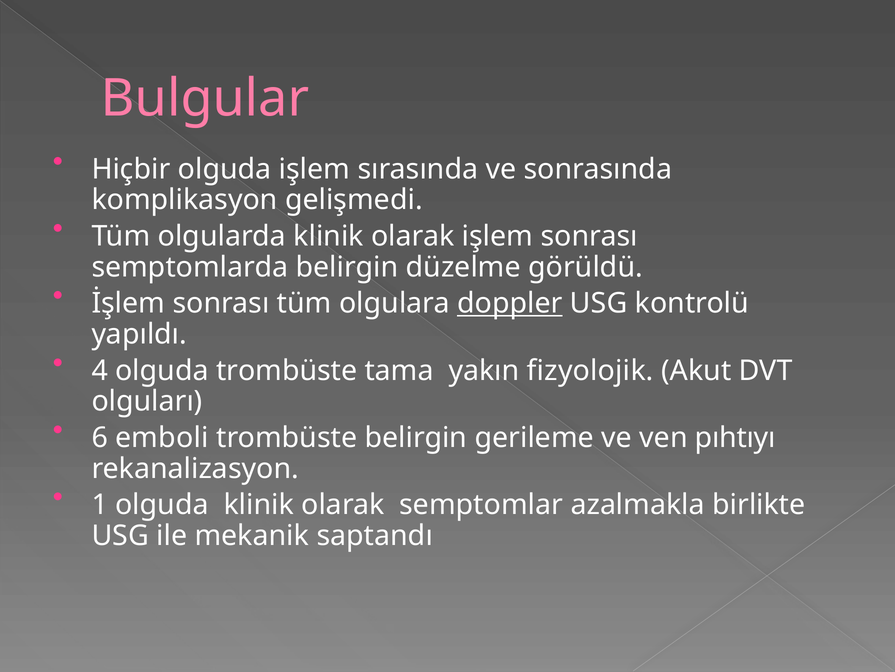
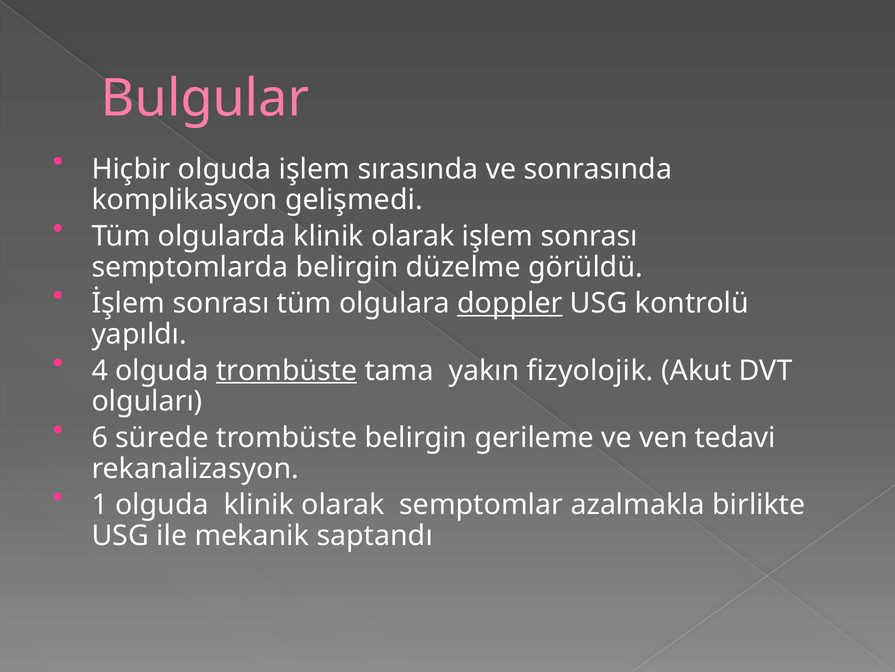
trombüste at (287, 370) underline: none -> present
emboli: emboli -> sürede
pıhtıyı: pıhtıyı -> tedavi
